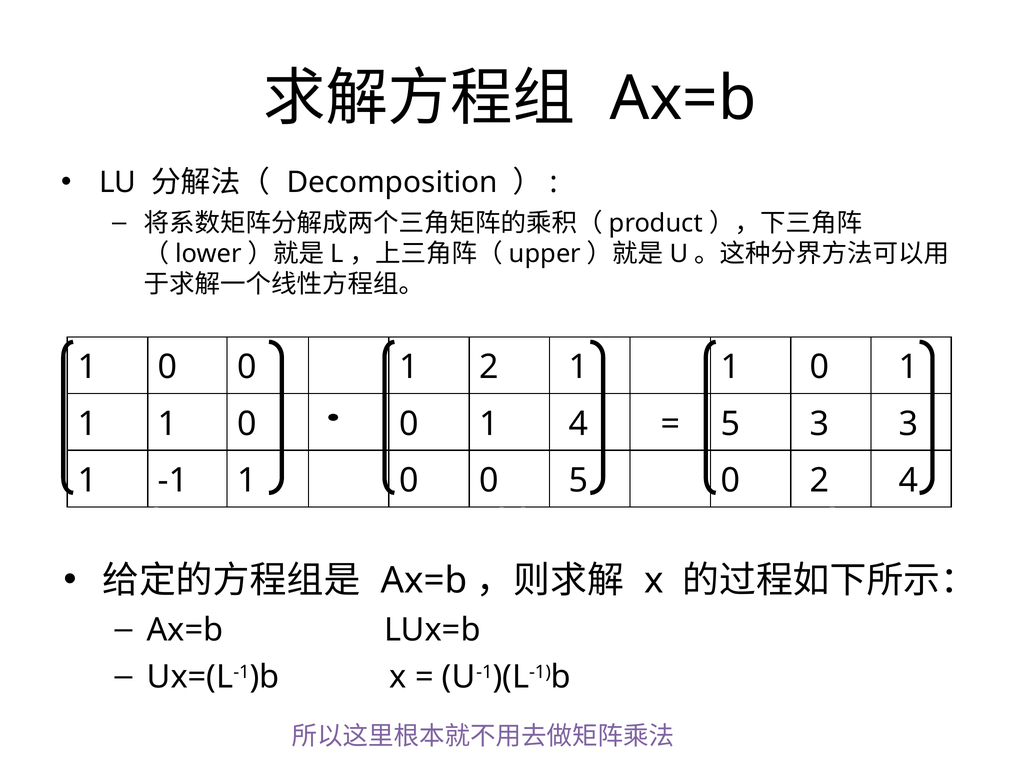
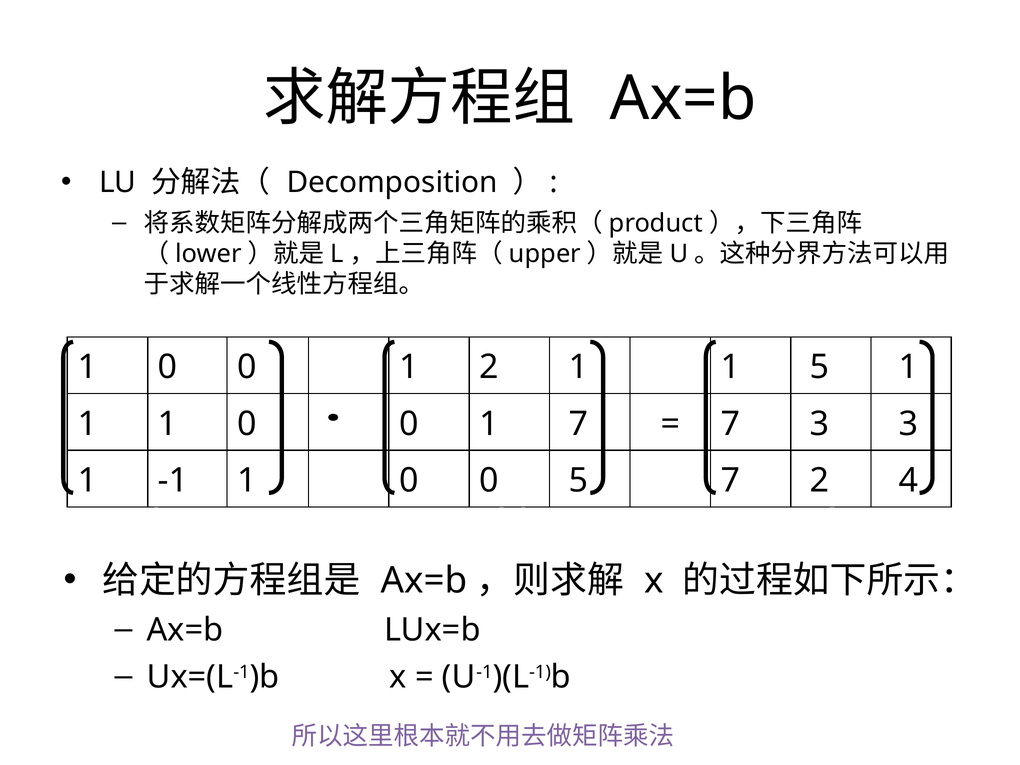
2 1 1 0: 0 -> 5
1 4: 4 -> 7
5 at (730, 424): 5 -> 7
5 0: 0 -> 7
